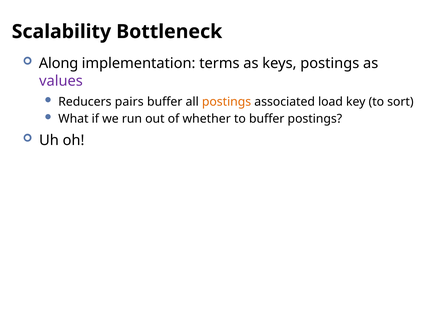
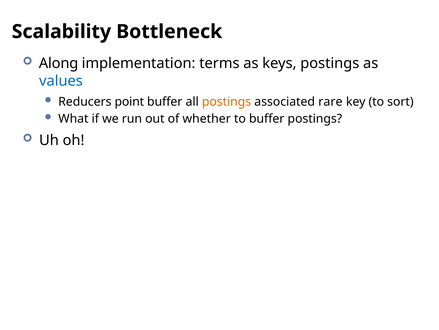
values colour: purple -> blue
pairs: pairs -> point
load: load -> rare
